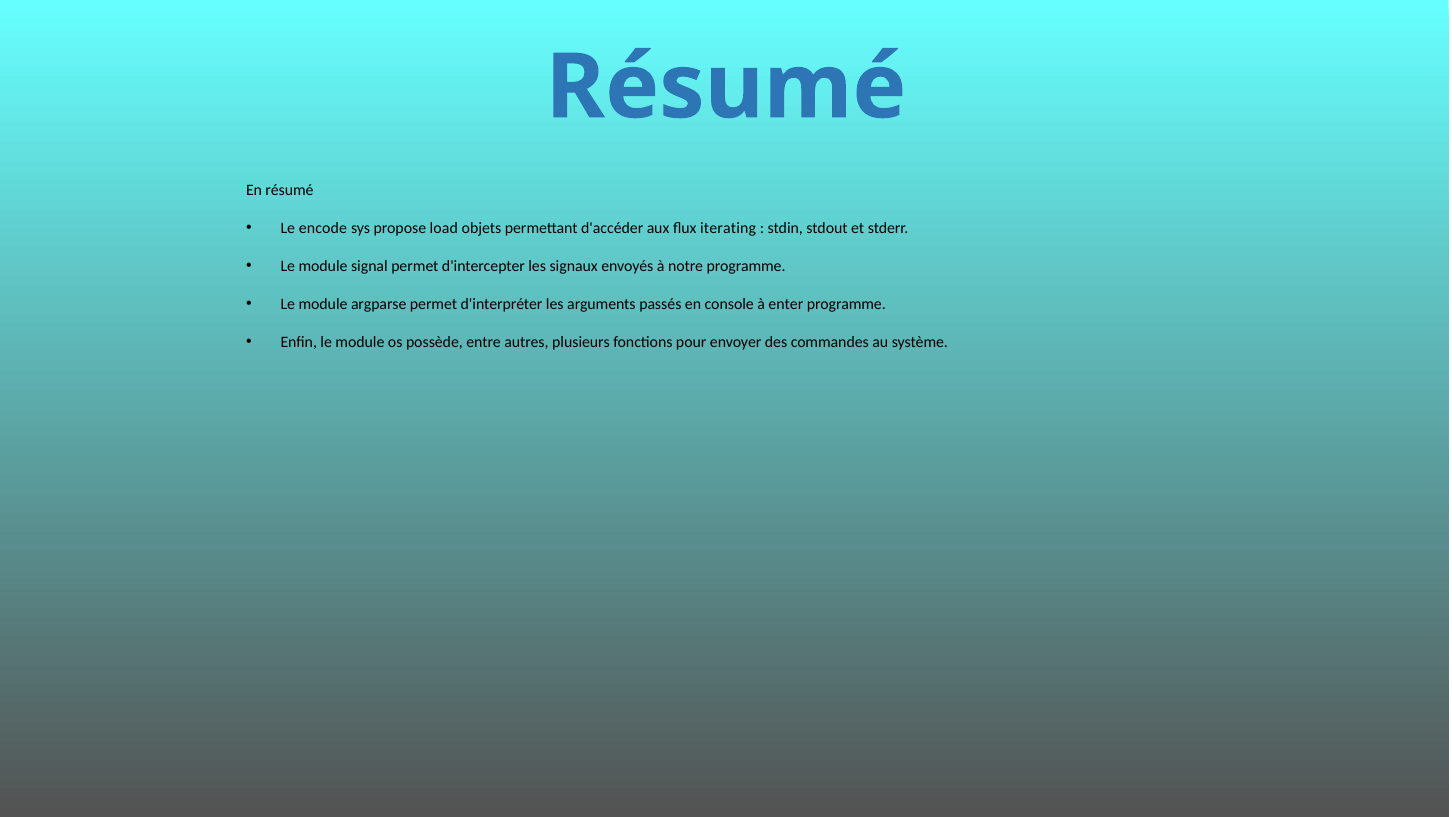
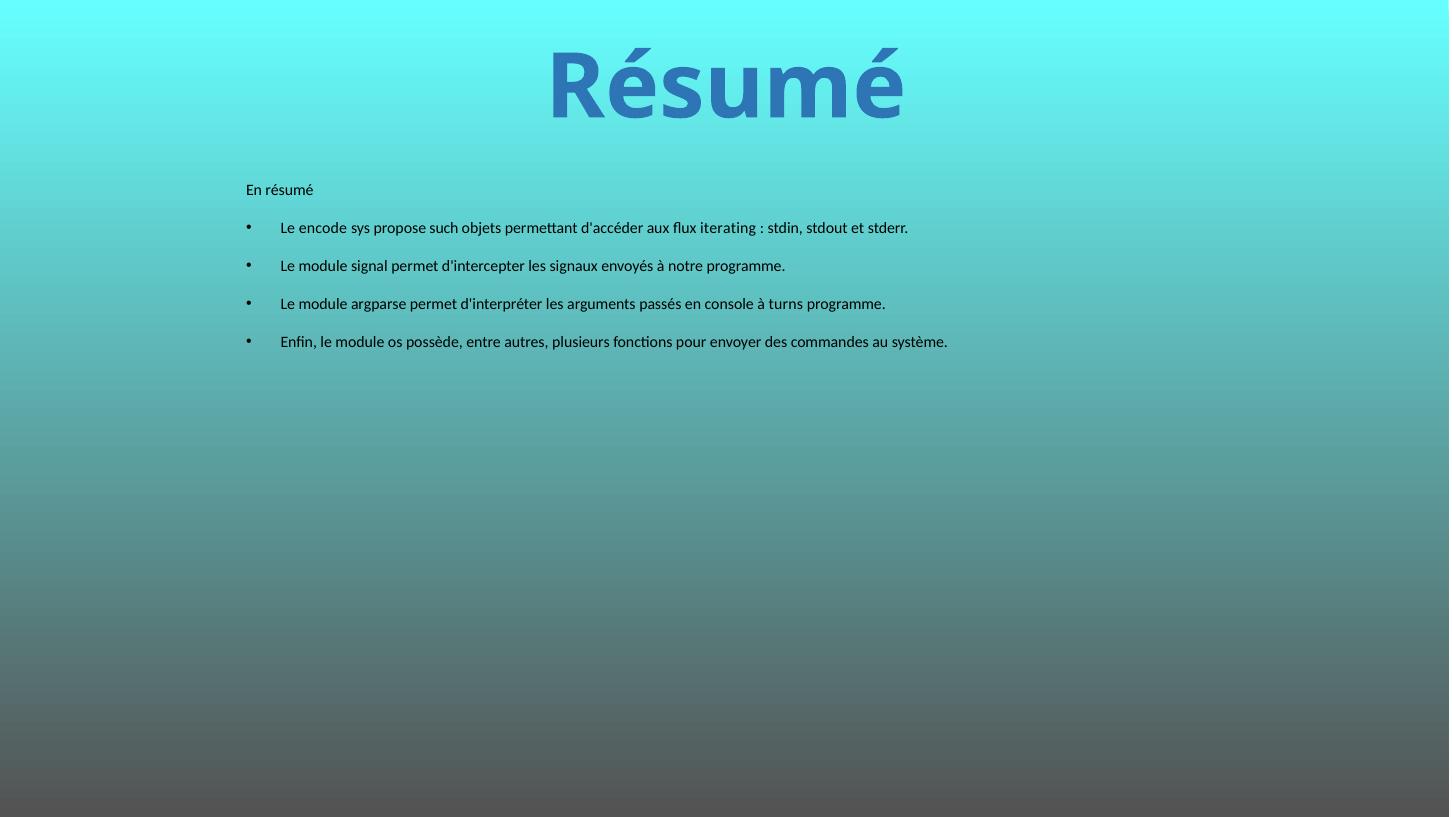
load: load -> such
enter: enter -> turns
